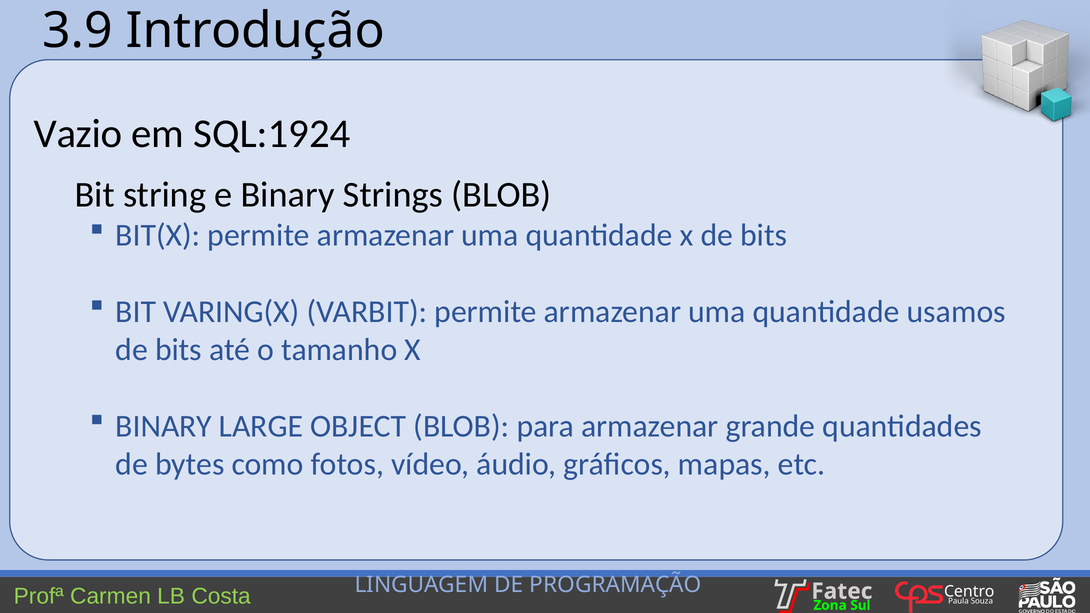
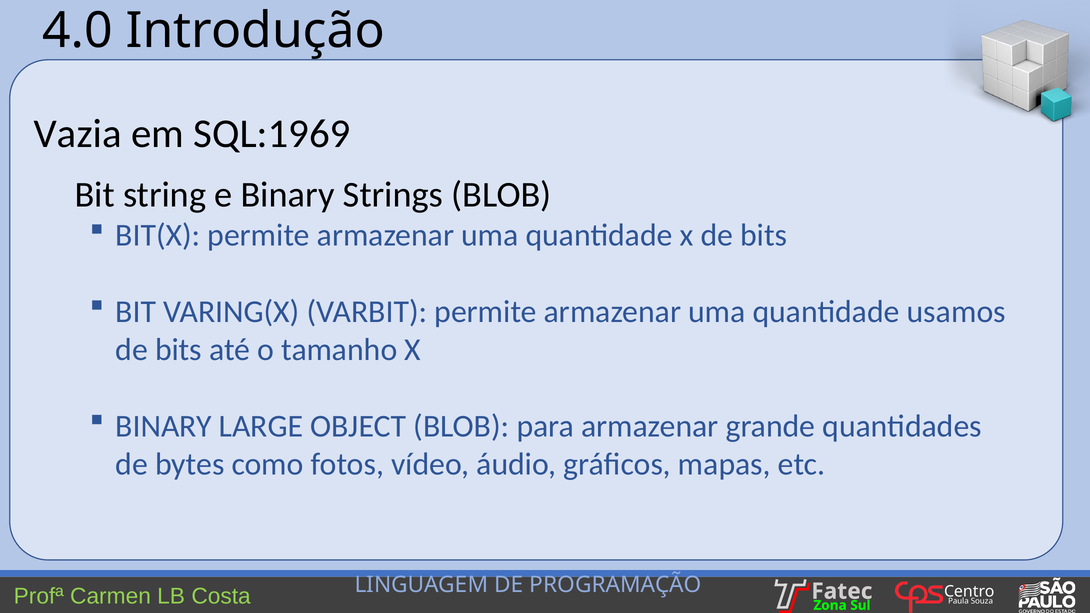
3.9: 3.9 -> 4.0
Vazio: Vazio -> Vazia
SQL:1924: SQL:1924 -> SQL:1969
